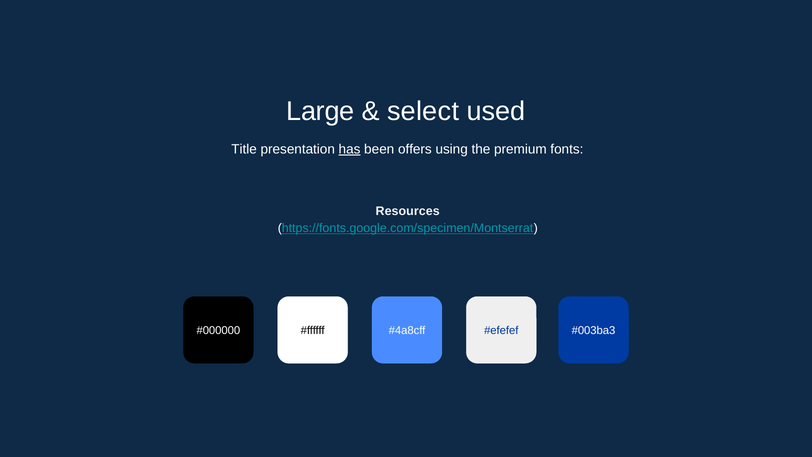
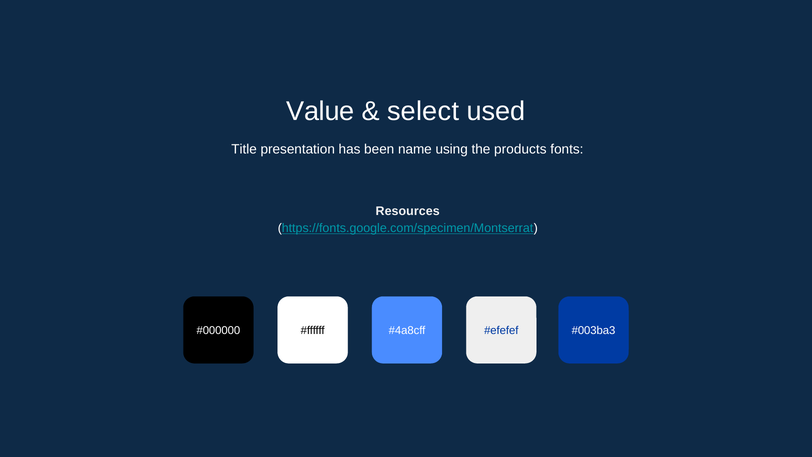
Large: Large -> Value
has underline: present -> none
offers: offers -> name
premium: premium -> products
